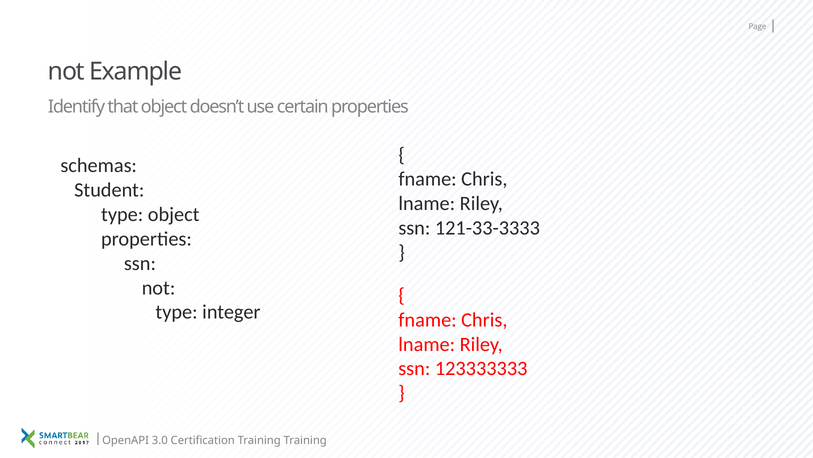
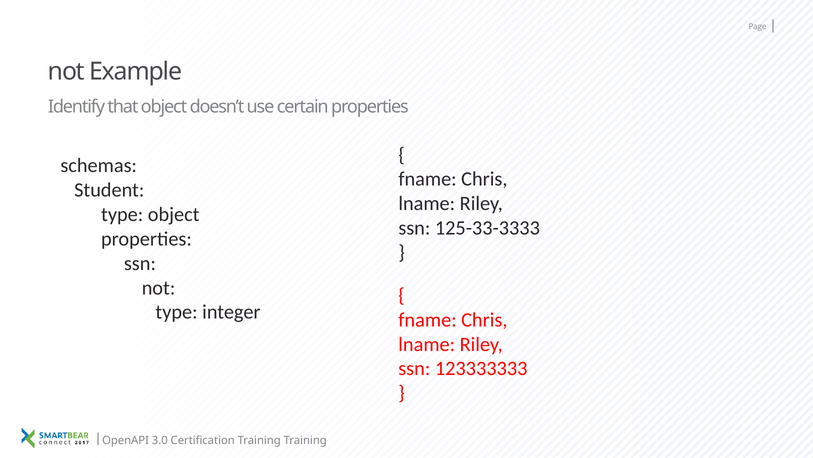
121-33-3333: 121-33-3333 -> 125-33-3333
